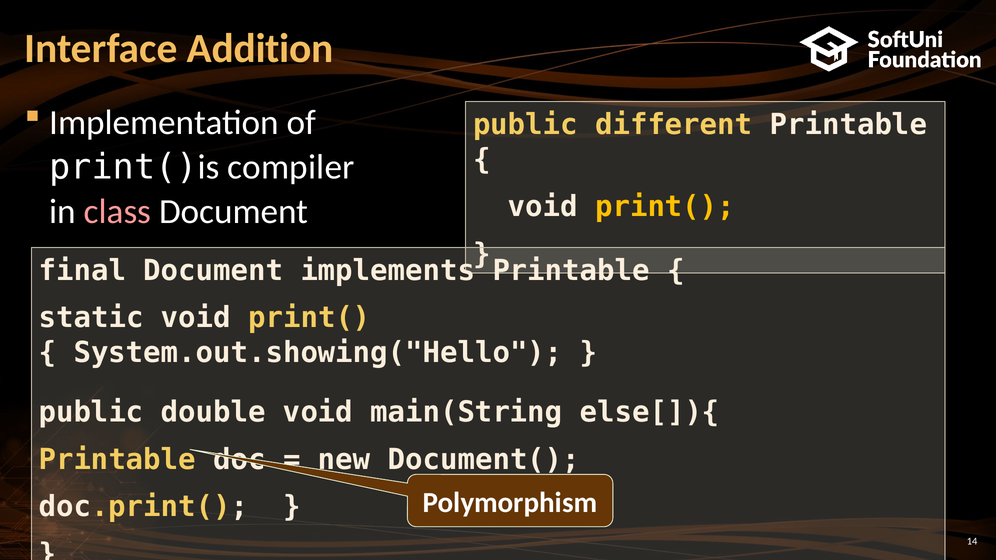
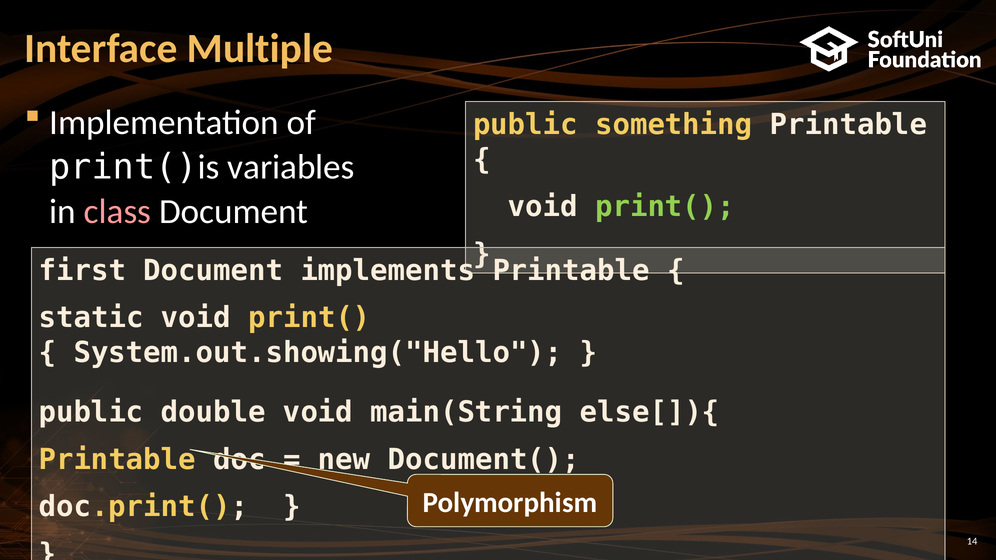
Addition: Addition -> Multiple
different: different -> something
compiler: compiler -> variables
print( at (665, 207) colour: yellow -> light green
final: final -> first
